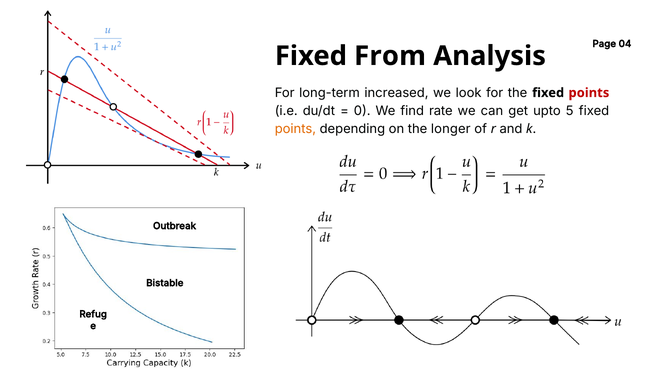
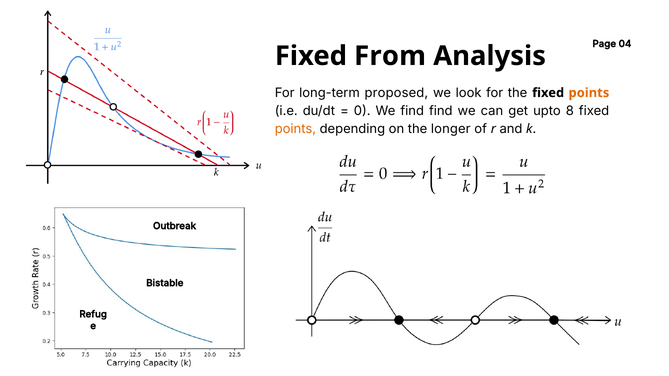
increased: increased -> proposed
points at (589, 93) colour: red -> orange
find rate: rate -> find
5: 5 -> 8
